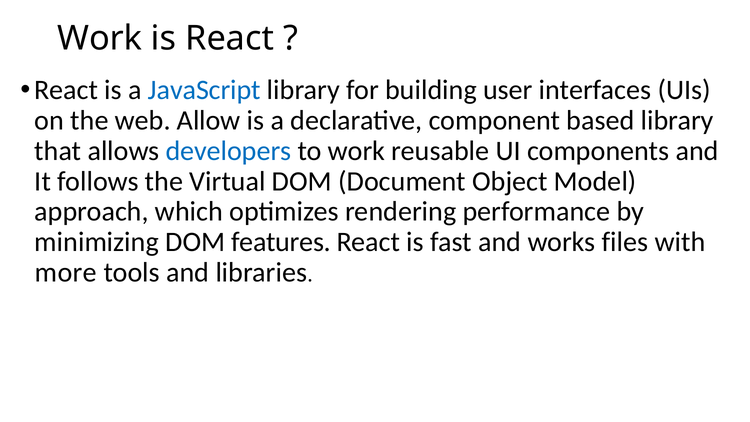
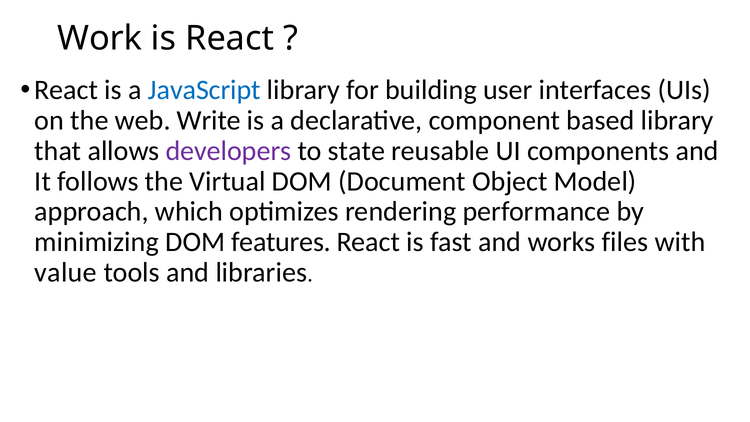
Allow: Allow -> Write
developers colour: blue -> purple
to work: work -> state
more: more -> value
